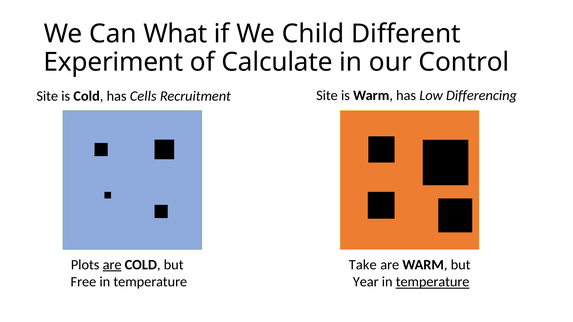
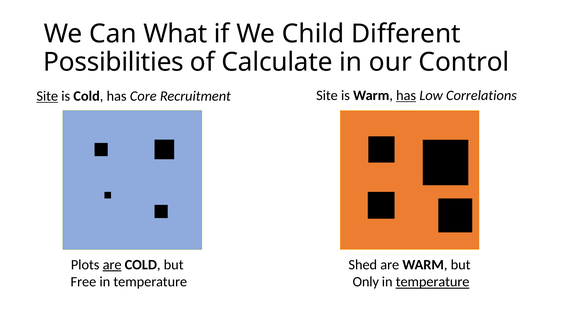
Experiment: Experiment -> Possibilities
has at (406, 96) underline: none -> present
Differencing: Differencing -> Correlations
Site at (47, 96) underline: none -> present
Cells: Cells -> Core
Take: Take -> Shed
Year: Year -> Only
